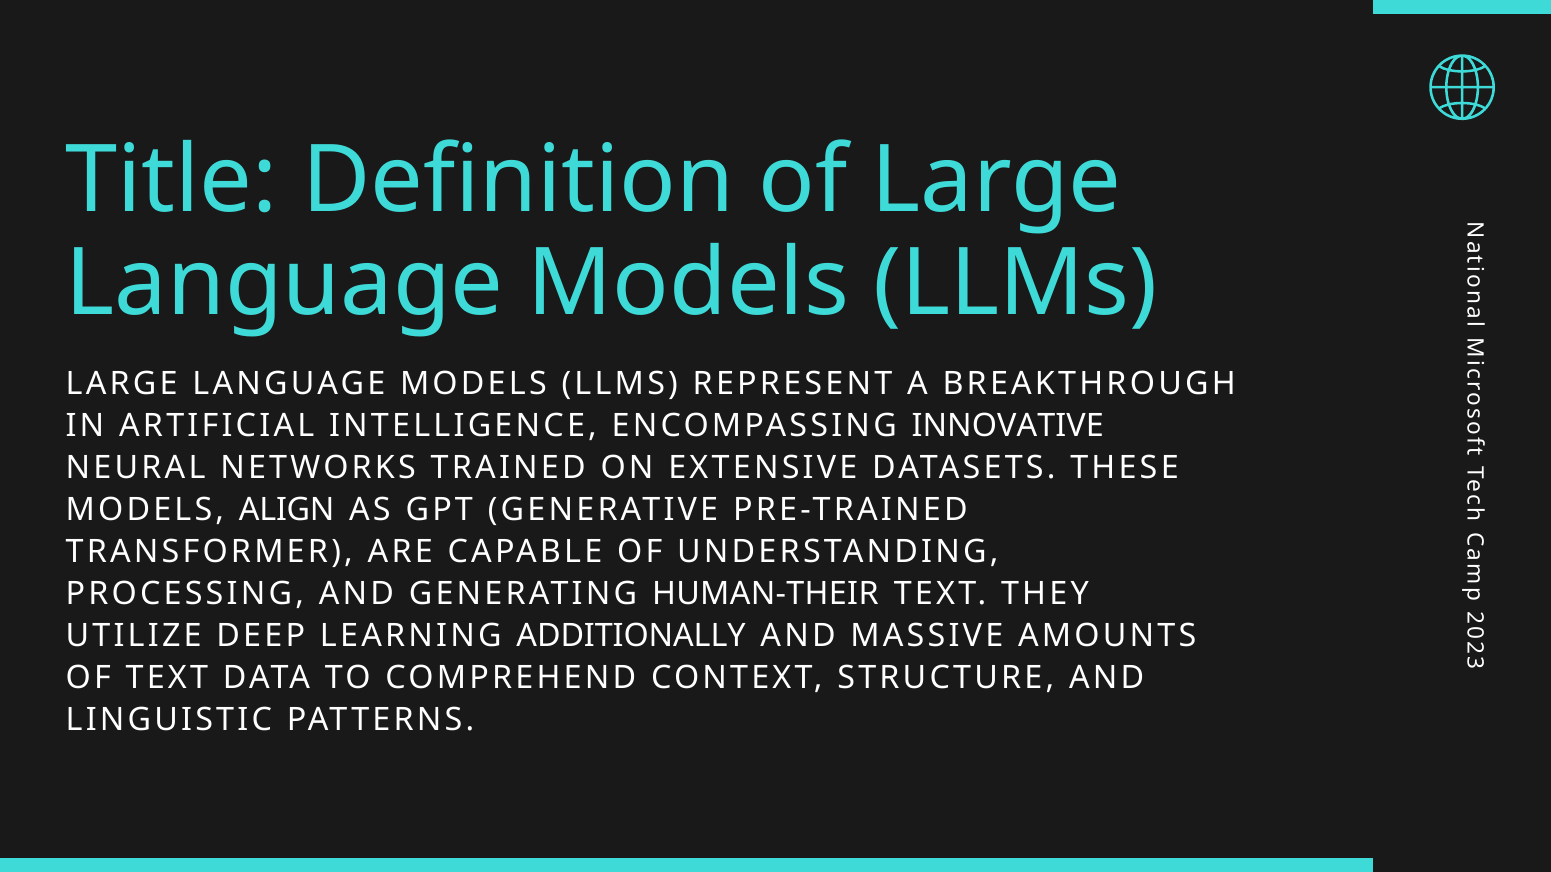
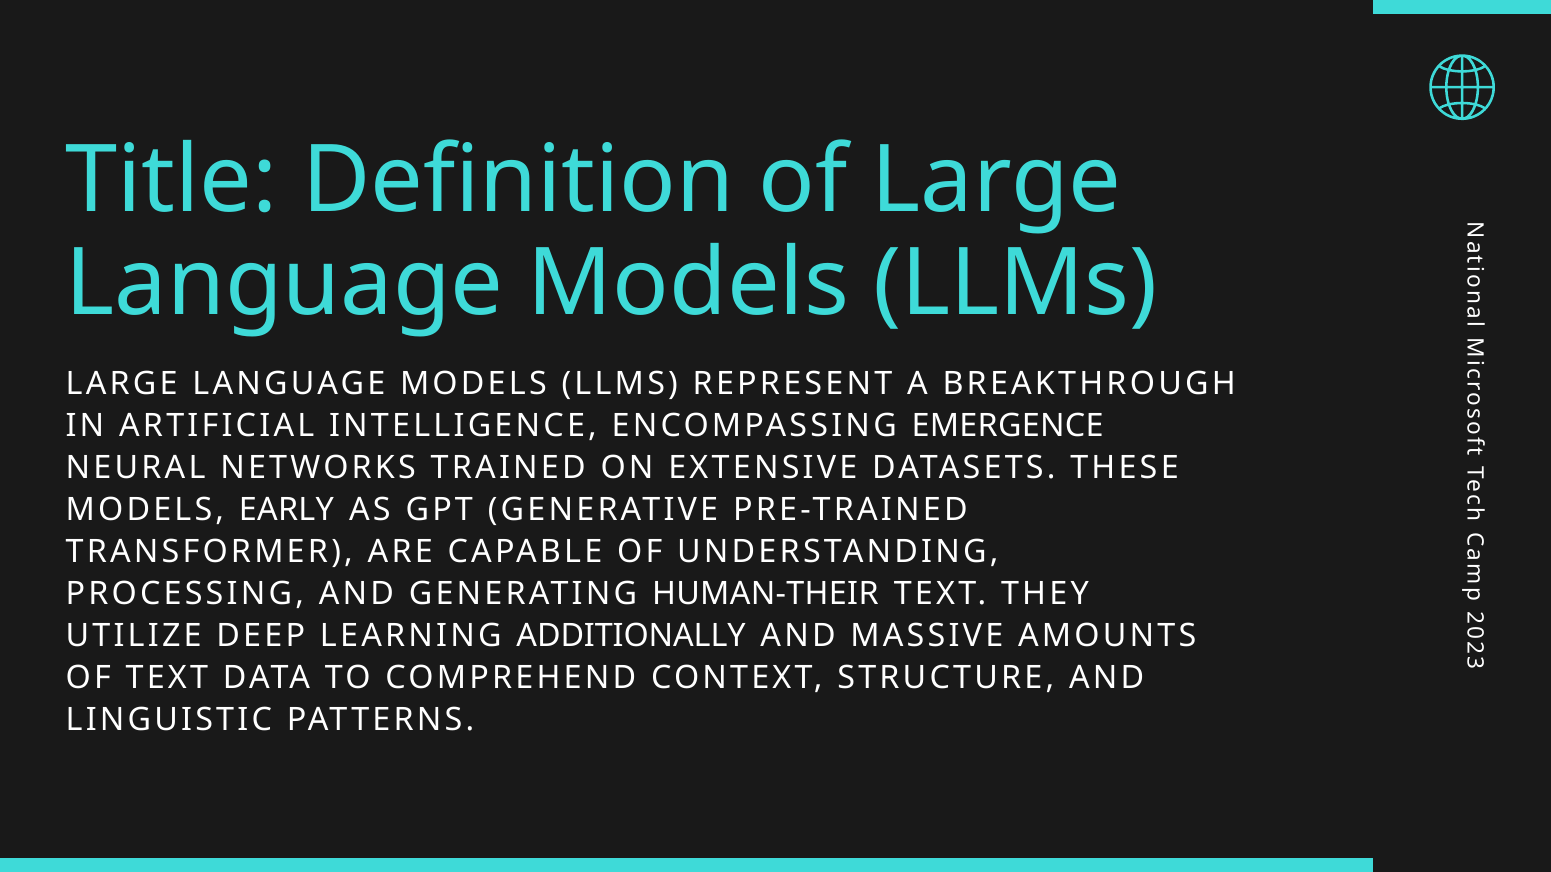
INNOVATIVE: INNOVATIVE -> EMERGENCE
ALIGN: ALIGN -> EARLY
